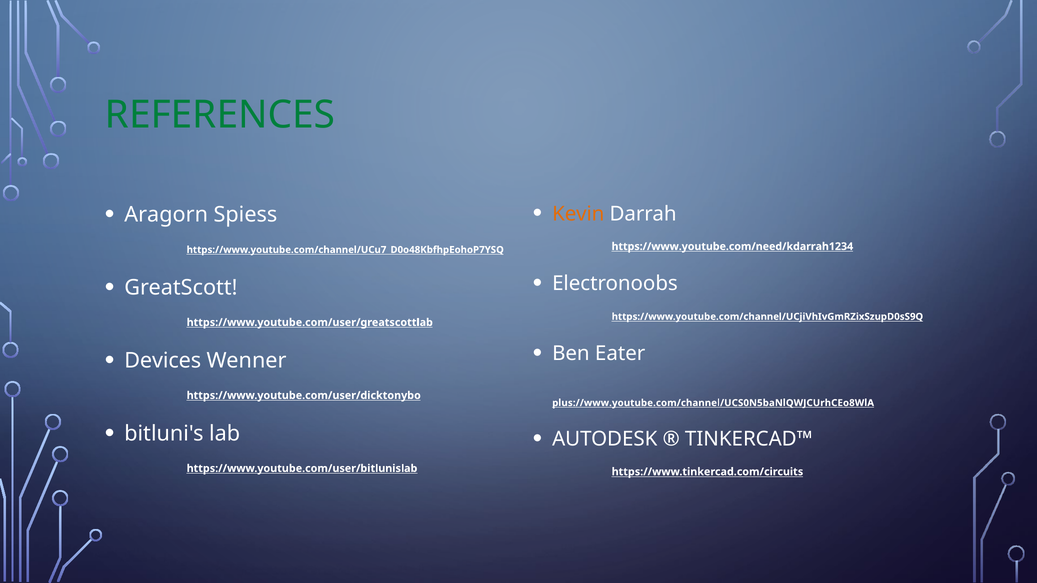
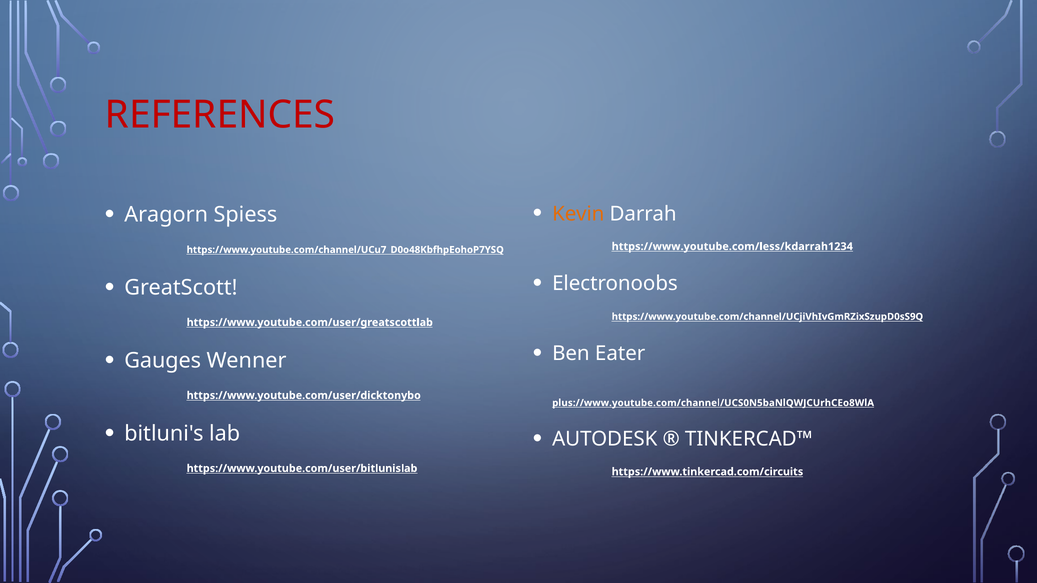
REFERENCES colour: green -> red
https://www.youtube.com/need/kdarrah1234: https://www.youtube.com/need/kdarrah1234 -> https://www.youtube.com/less/kdarrah1234
Devices: Devices -> Gauges
